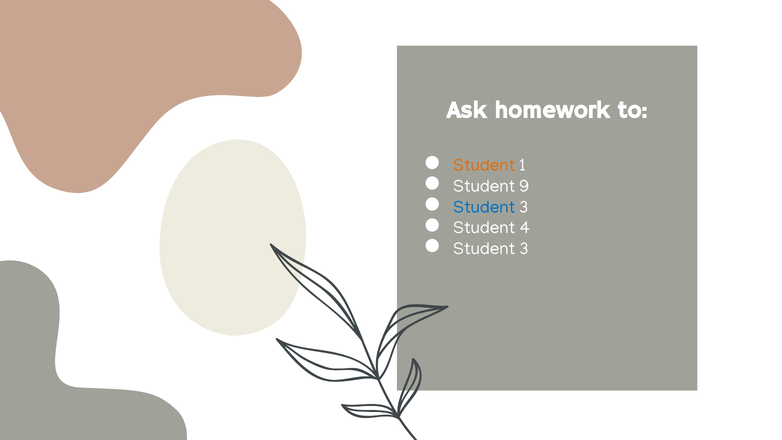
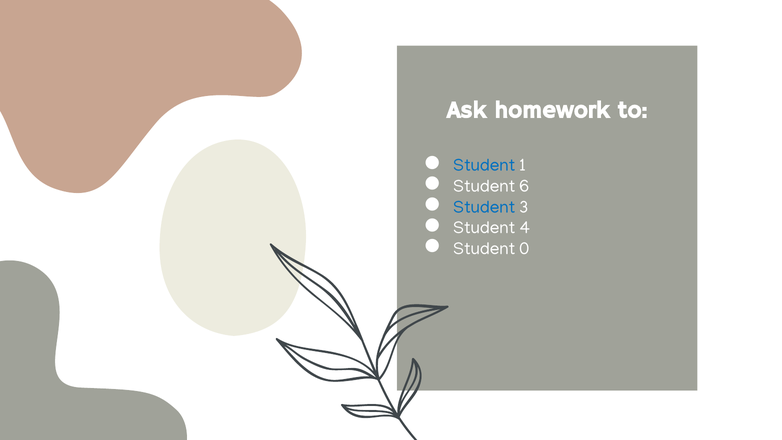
Student at (484, 165) colour: orange -> blue
9: 9 -> 6
3 at (524, 248): 3 -> 0
